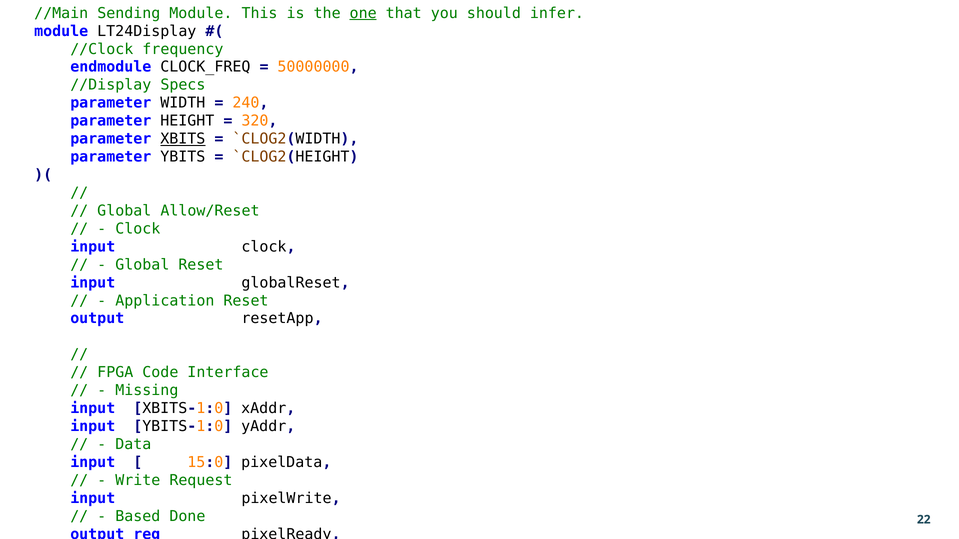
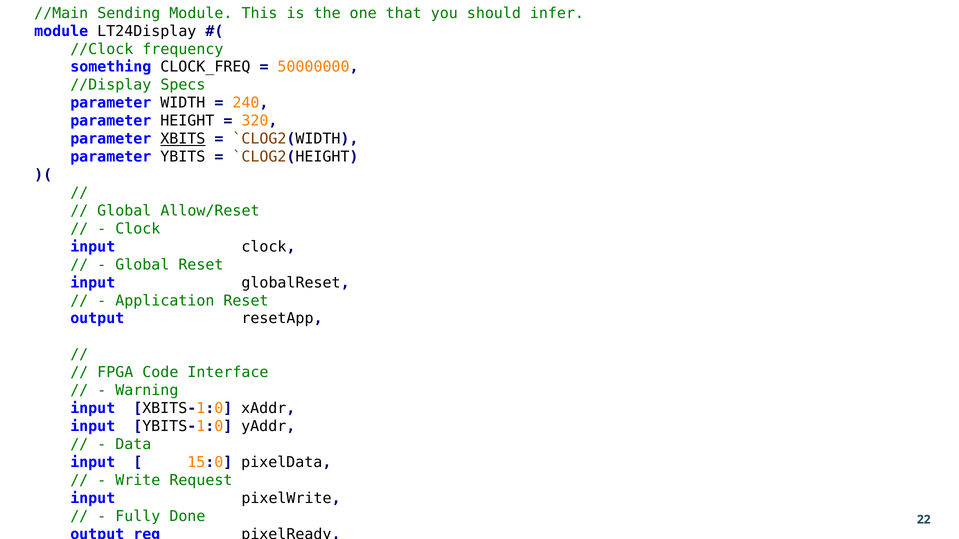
one at (363, 13) underline: present -> none
endmodule at (111, 67): endmodule -> something
Missing at (147, 391): Missing -> Warning
Based at (138, 517): Based -> Fully
